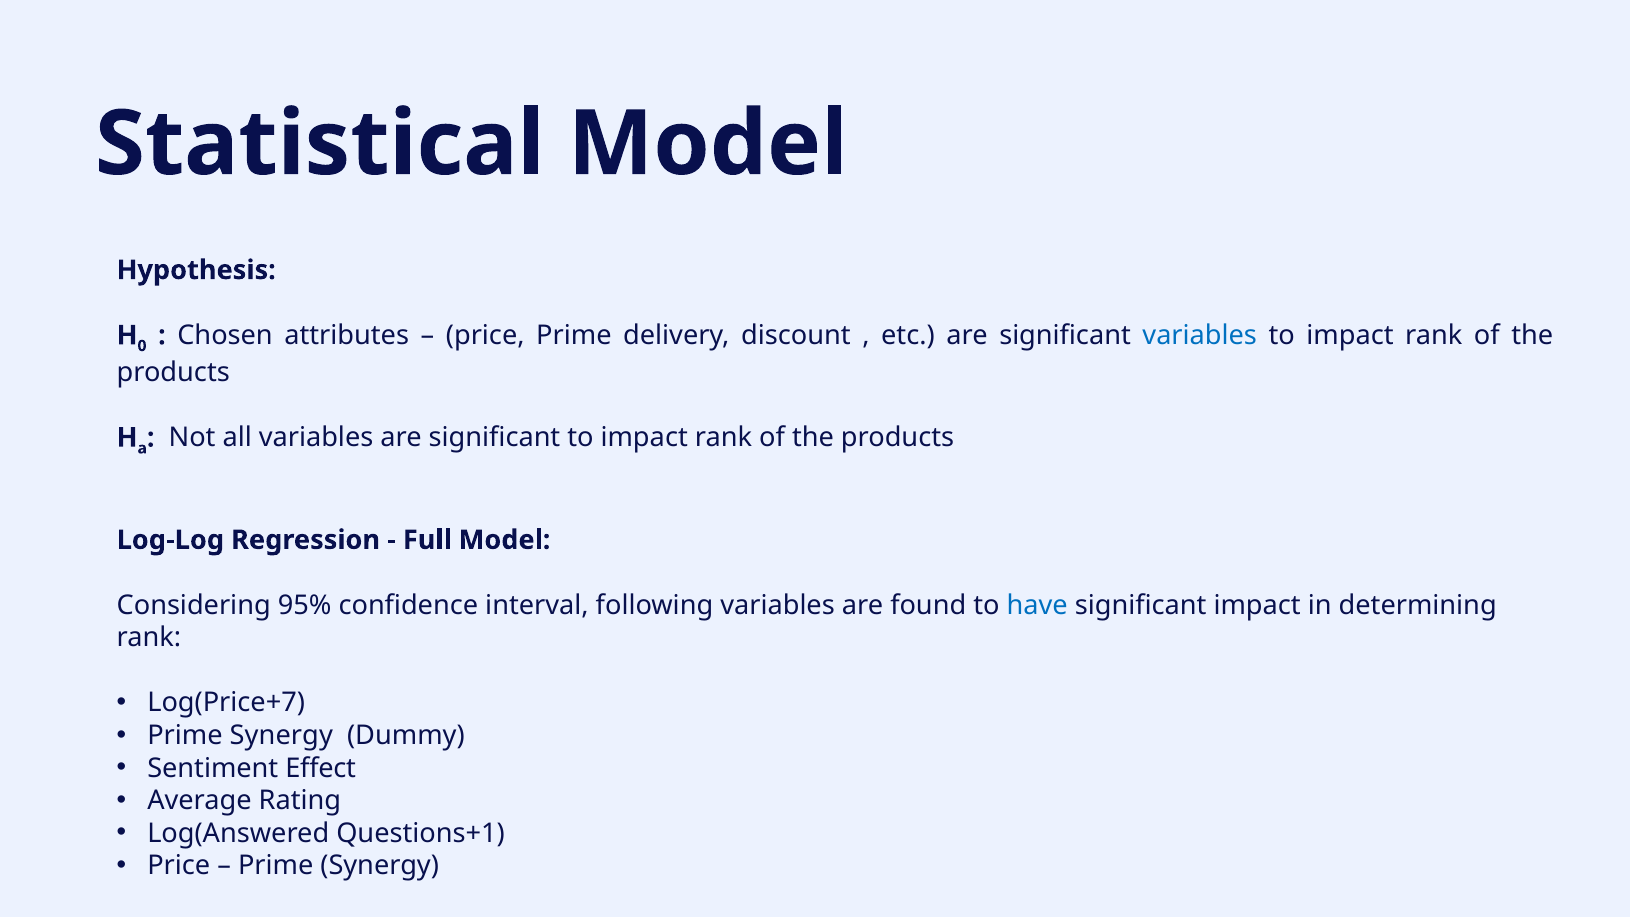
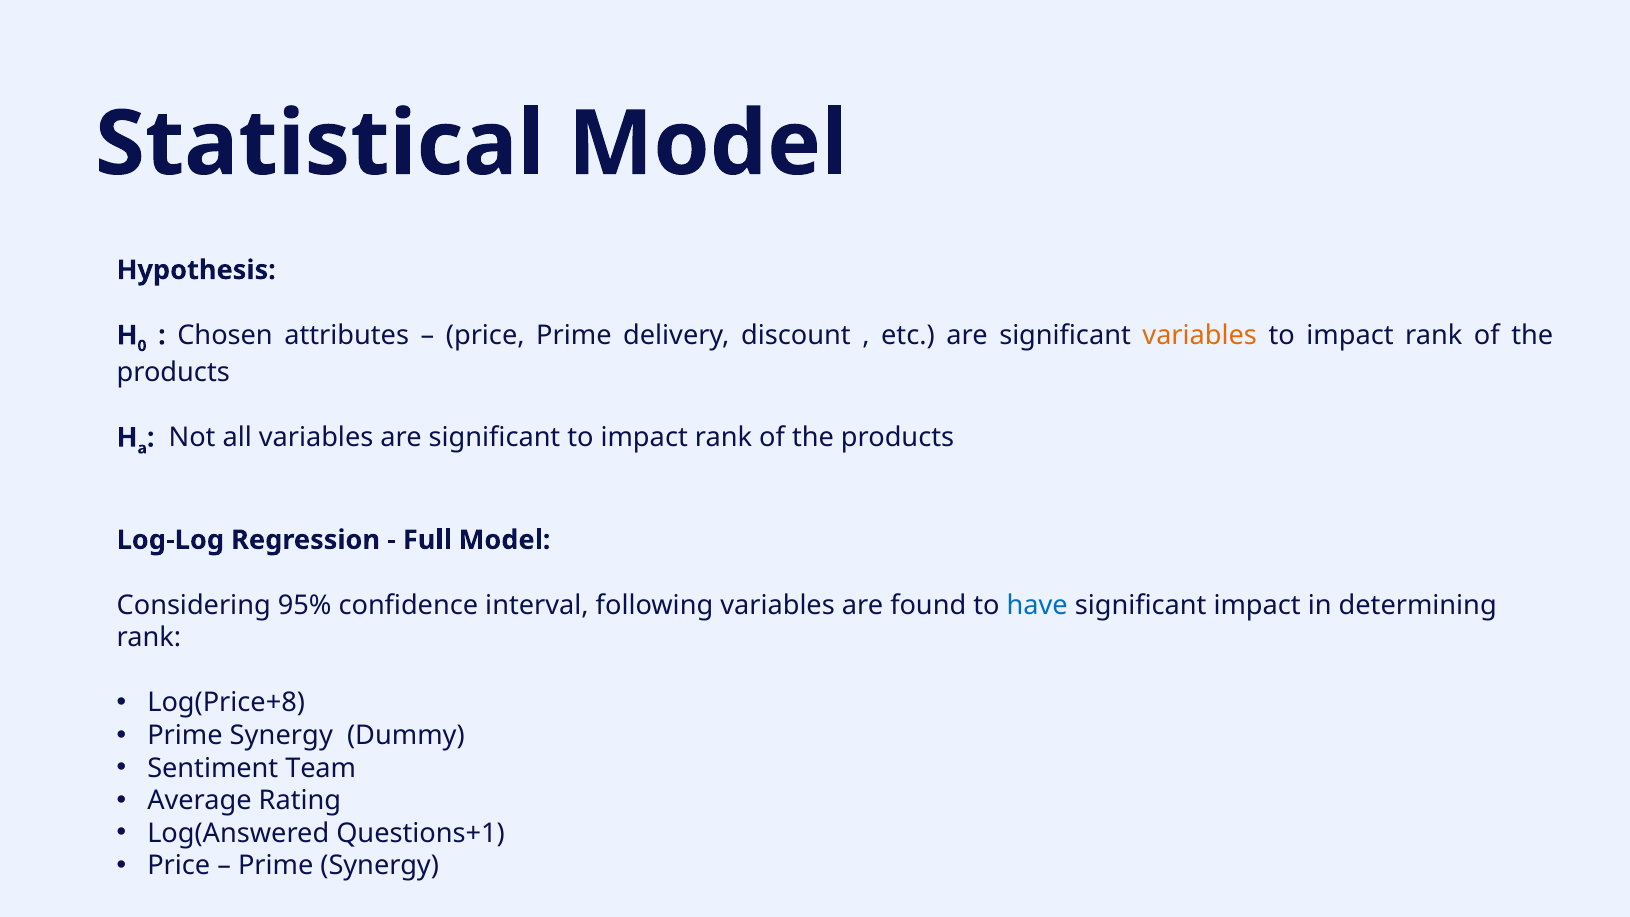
variables at (1200, 335) colour: blue -> orange
Log(Price+7: Log(Price+7 -> Log(Price+8
Effect: Effect -> Team
